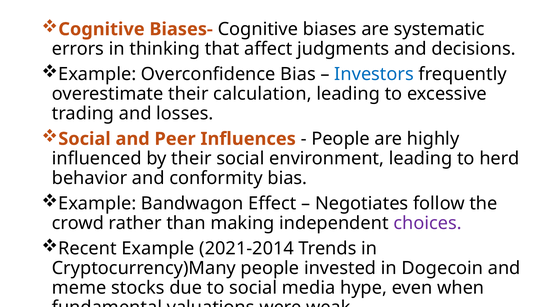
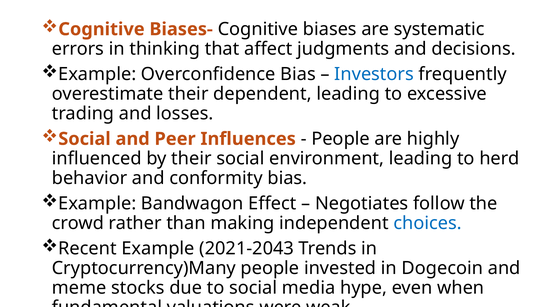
calculation: calculation -> dependent
choices colour: purple -> blue
2021-2014: 2021-2014 -> 2021-2043
